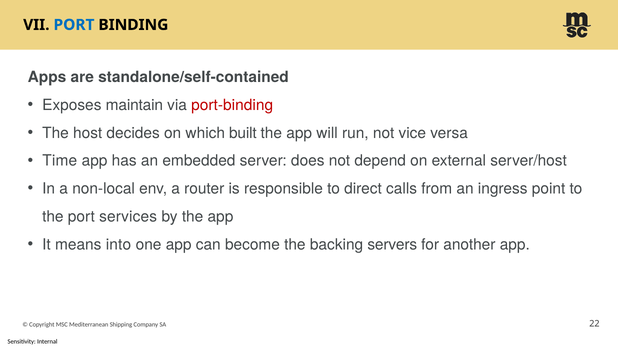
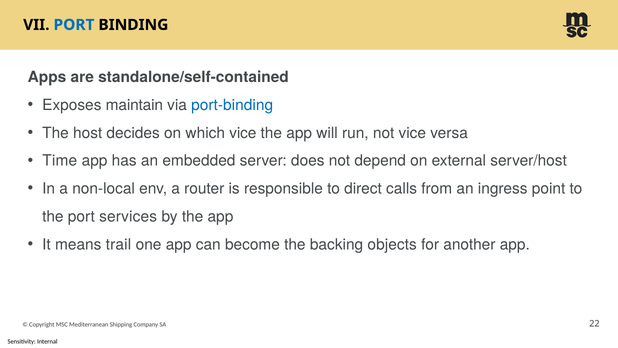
port-binding colour: red -> blue
which built: built -> vice
into: into -> trail
servers: servers -> objects
